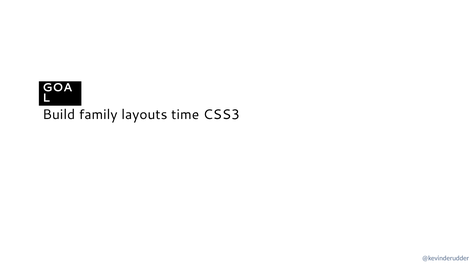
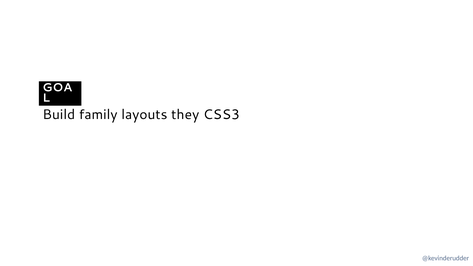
time: time -> they
